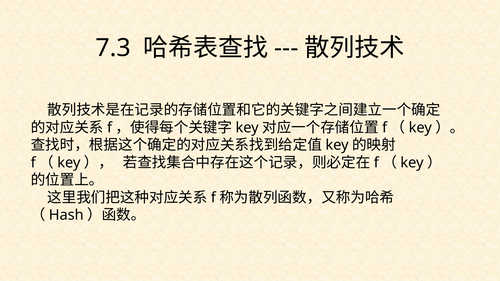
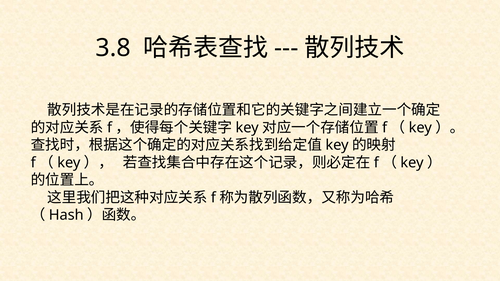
7.3: 7.3 -> 3.8
